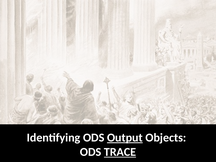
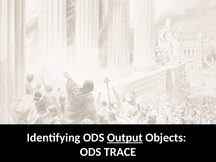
TRACE underline: present -> none
